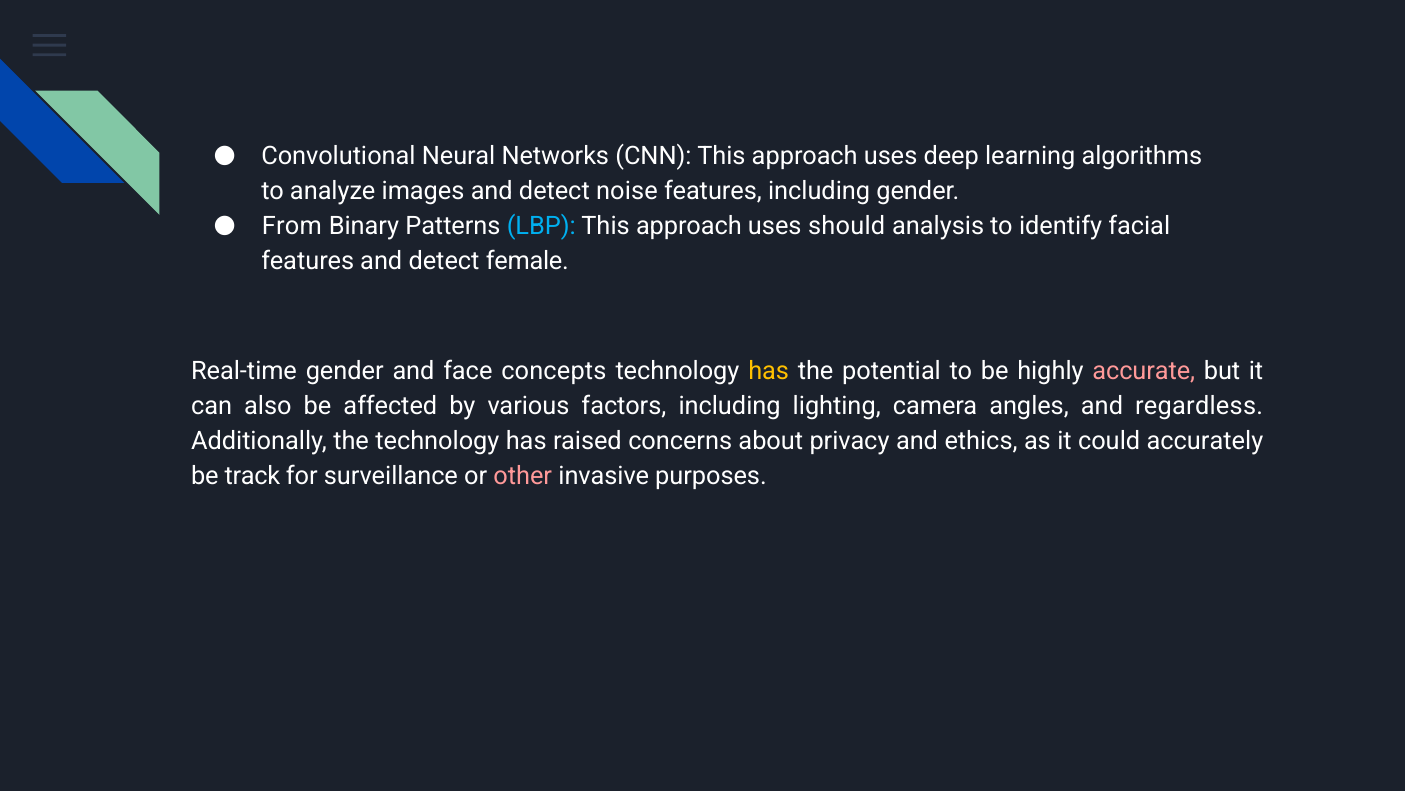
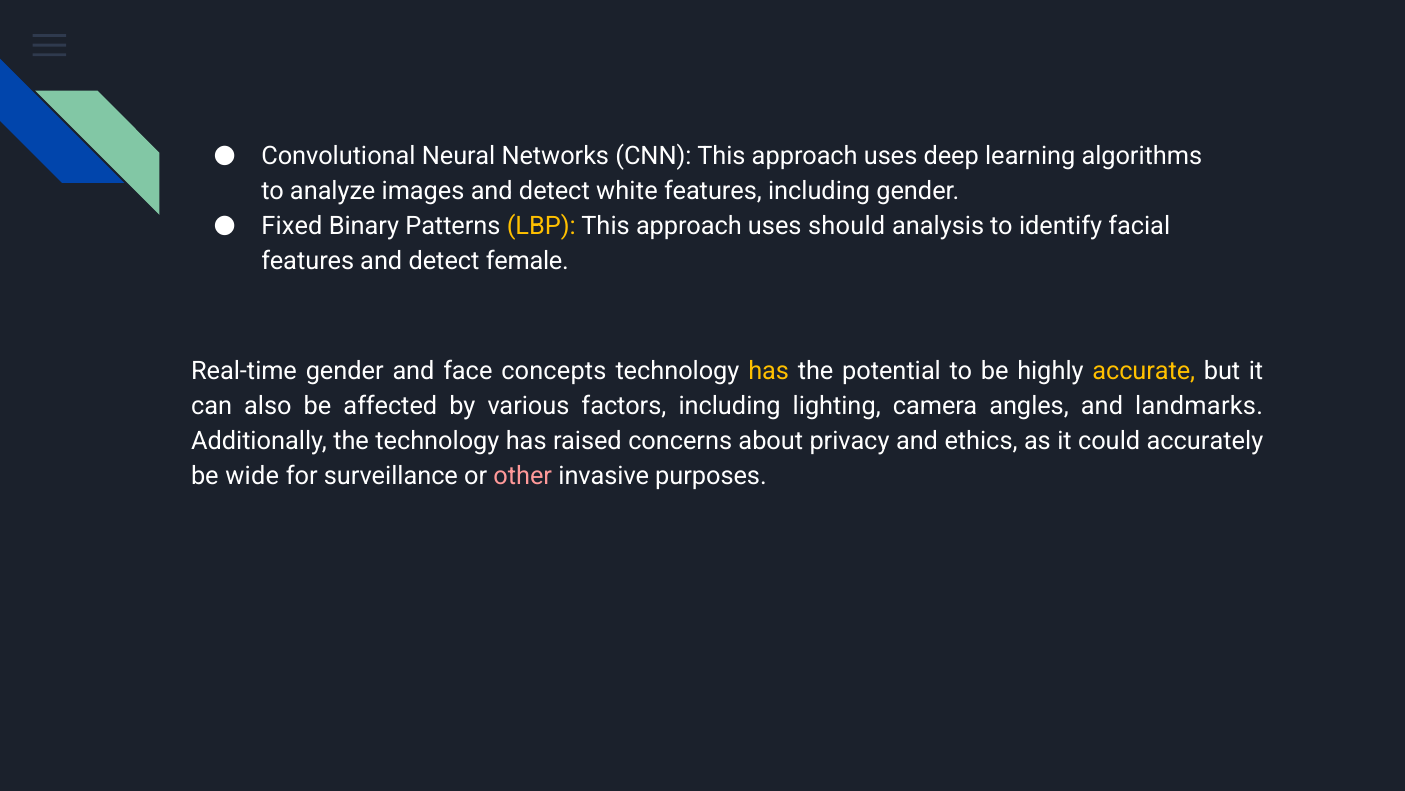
noise: noise -> white
From: From -> Fixed
LBP colour: light blue -> yellow
accurate colour: pink -> yellow
regardless: regardless -> landmarks
track: track -> wide
